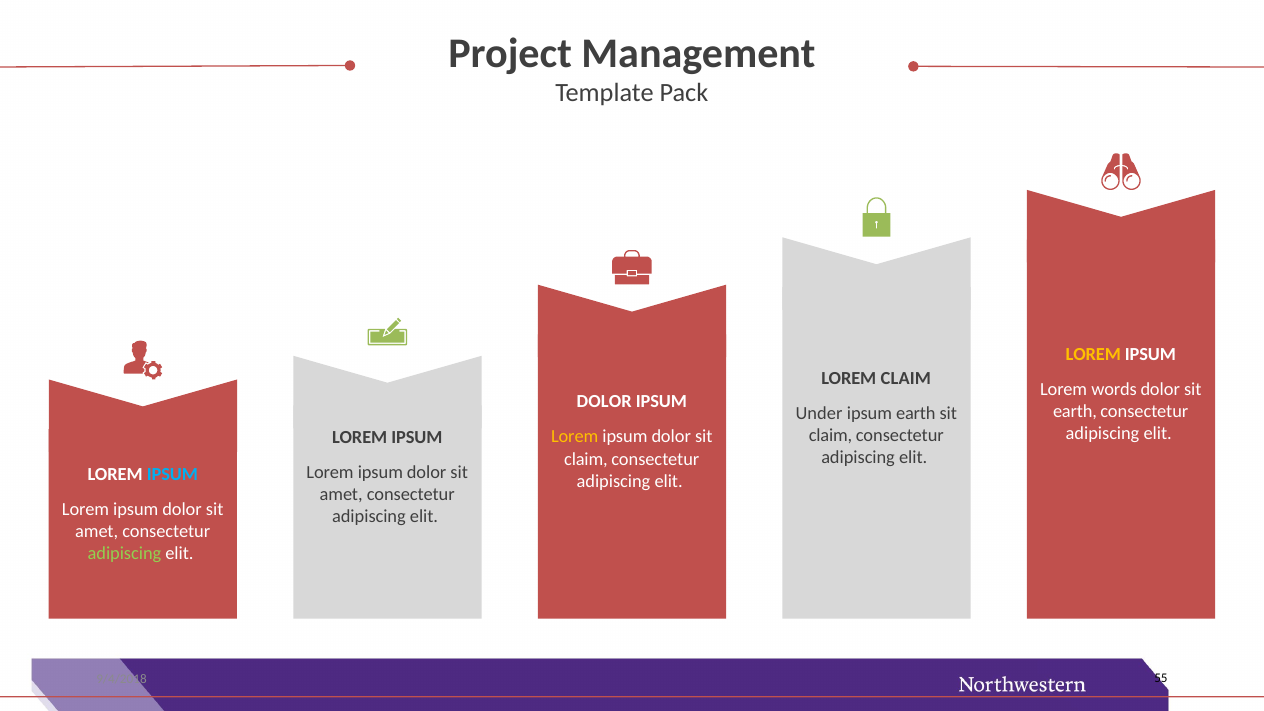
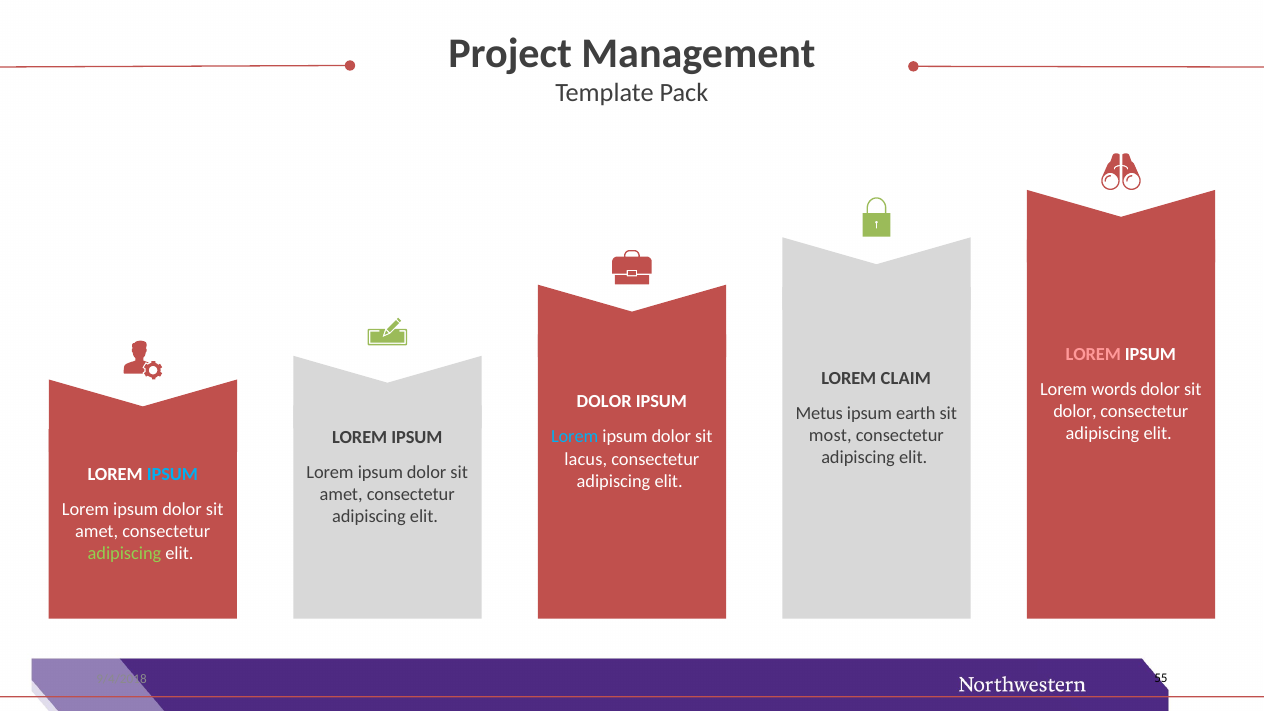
LOREM at (1093, 355) colour: yellow -> pink
earth at (1075, 412): earth -> dolor
Under: Under -> Metus
claim at (830, 435): claim -> most
Lorem at (575, 437) colour: yellow -> light blue
claim at (586, 459): claim -> lacus
